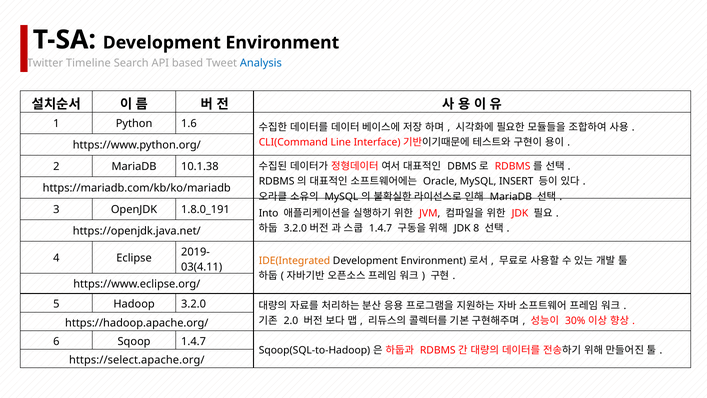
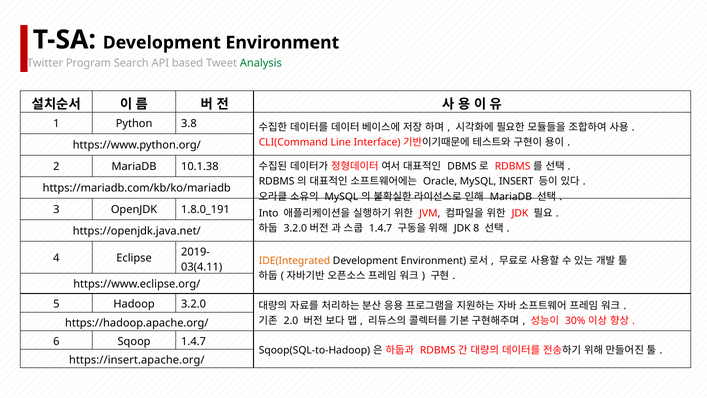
Timeline: Timeline -> Program
Analysis colour: blue -> green
1.6: 1.6 -> 3.8
https://select.apache.org/: https://select.apache.org/ -> https://insert.apache.org/
